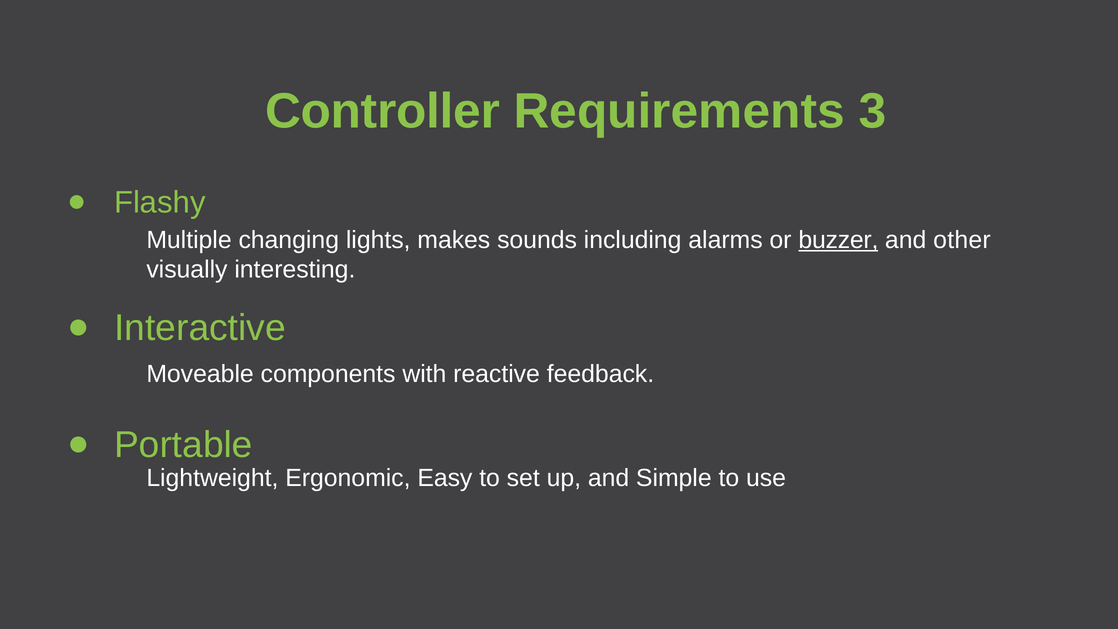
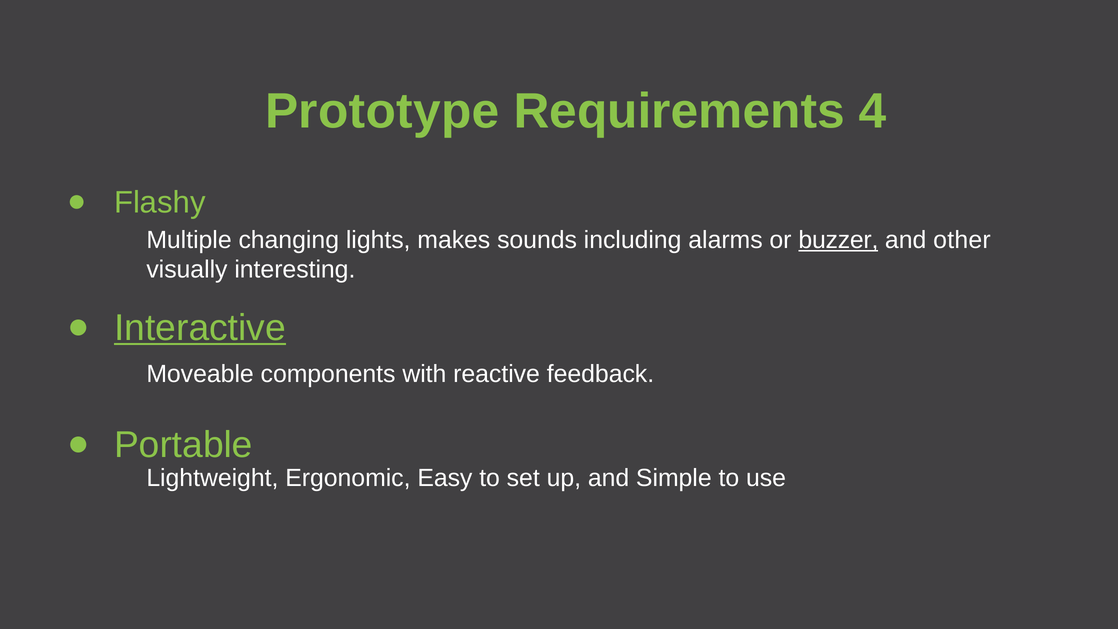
Controller: Controller -> Prototype
3: 3 -> 4
Interactive underline: none -> present
